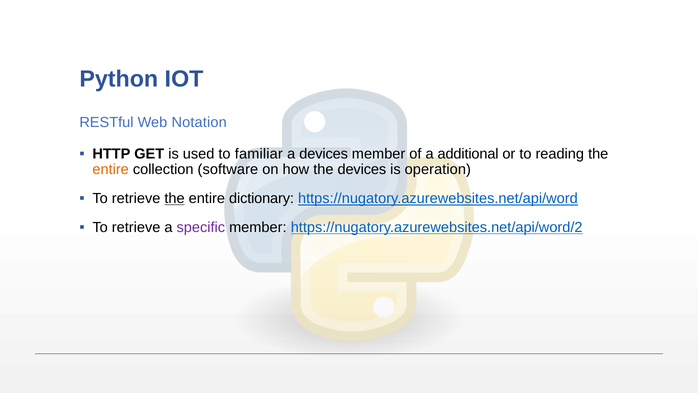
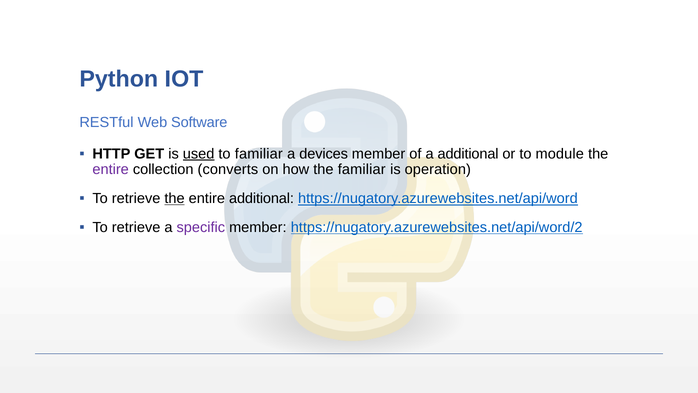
Notation: Notation -> Software
used underline: none -> present
reading: reading -> module
entire at (111, 169) colour: orange -> purple
software: software -> converts
the devices: devices -> familiar
entire dictionary: dictionary -> additional
